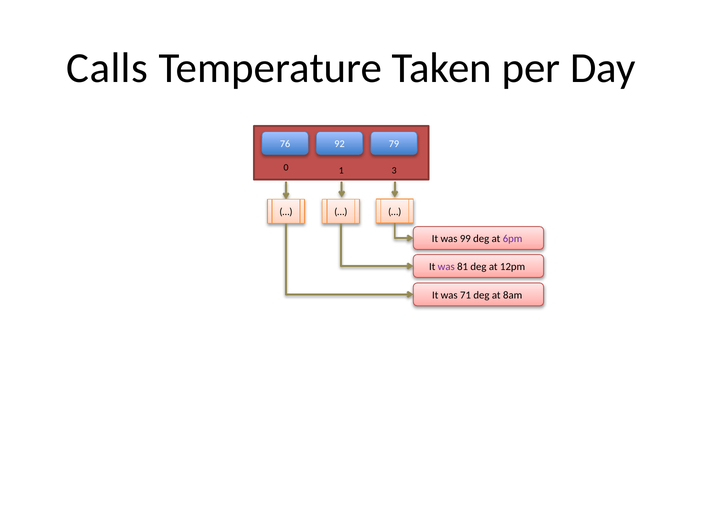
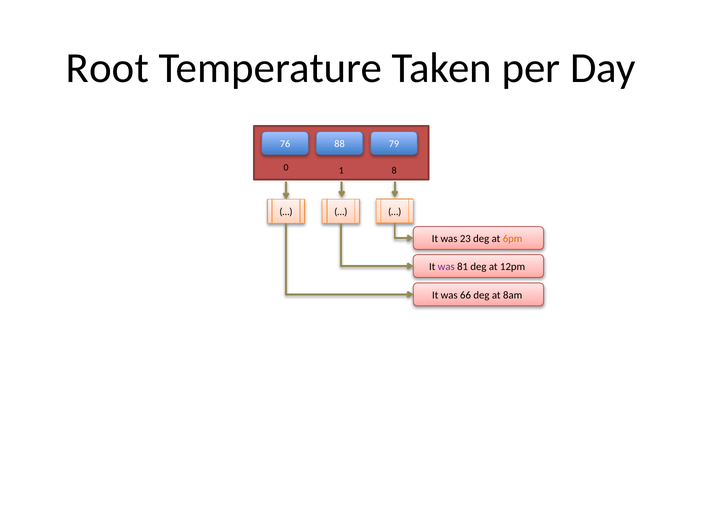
Calls: Calls -> Root
92: 92 -> 88
3: 3 -> 8
99: 99 -> 23
6pm colour: purple -> orange
71: 71 -> 66
